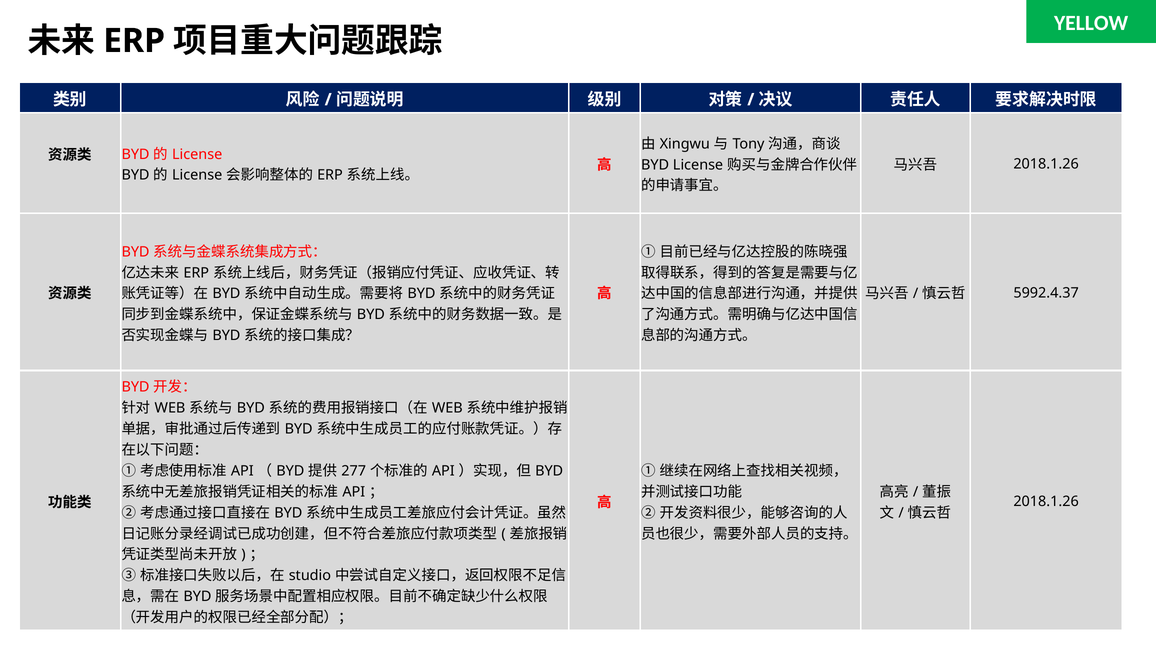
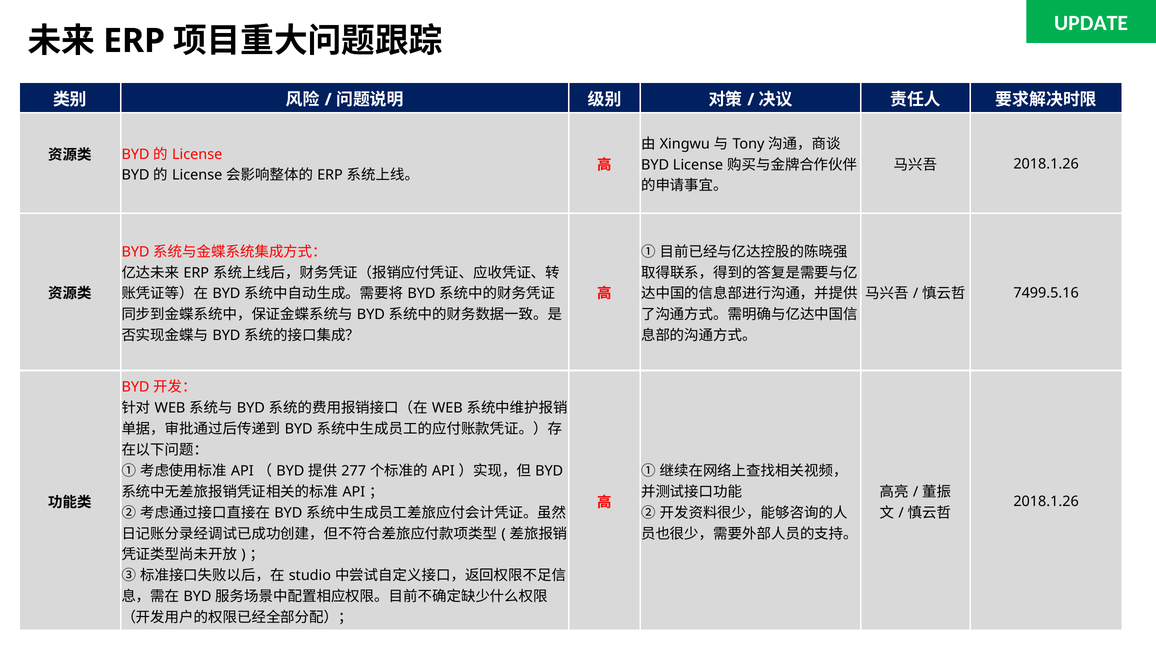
YELLOW: YELLOW -> UPDATE
5992.4.37: 5992.4.37 -> 7499.5.16
